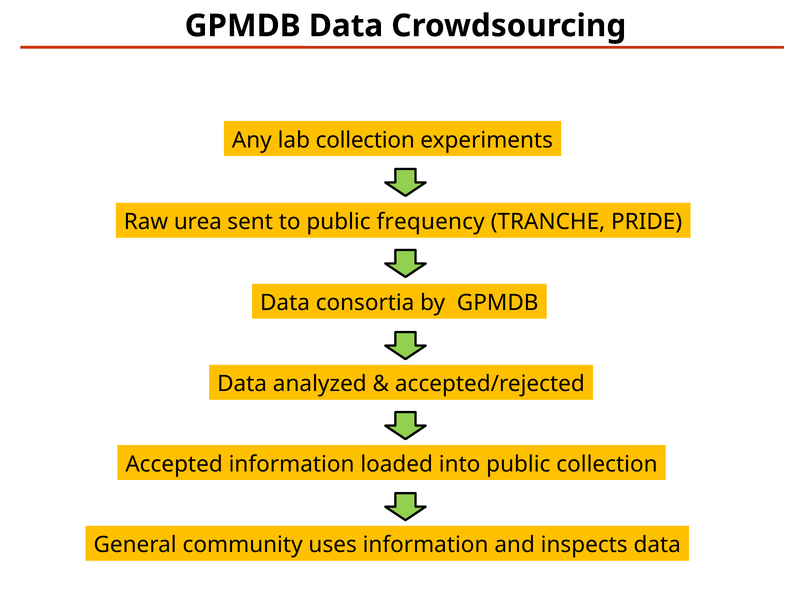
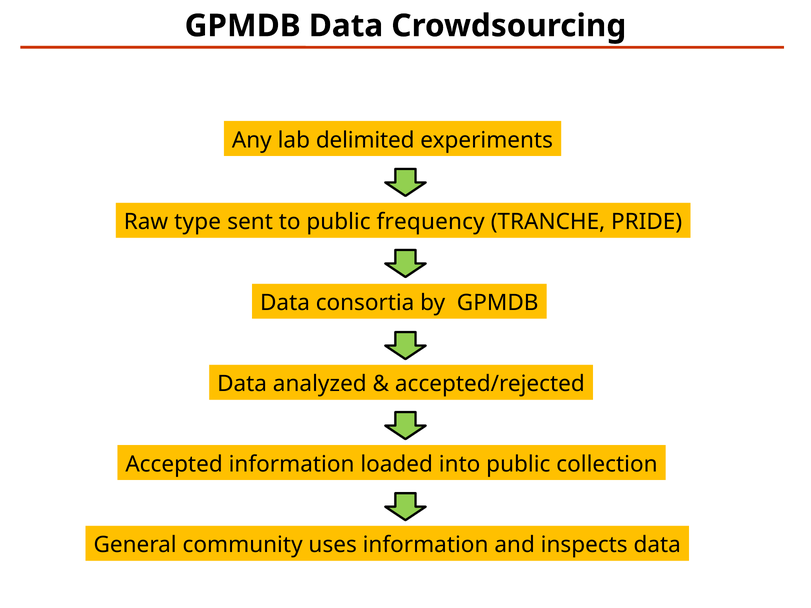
lab collection: collection -> delimited
urea: urea -> type
